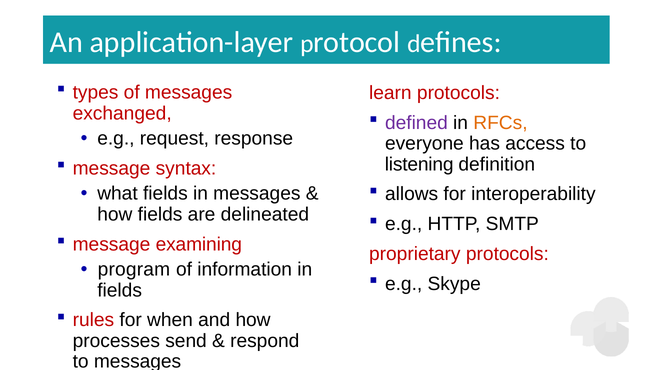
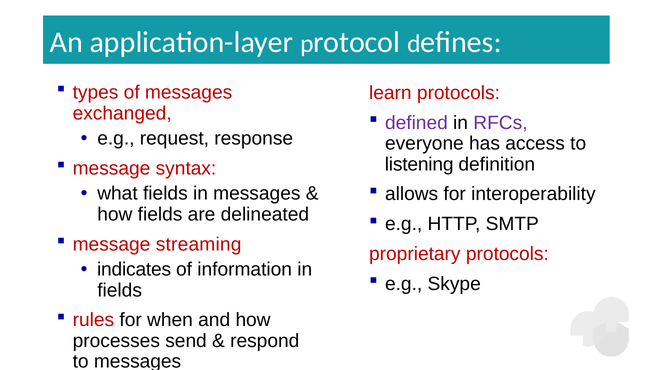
RFCs colour: orange -> purple
examining: examining -> streaming
program: program -> indicates
